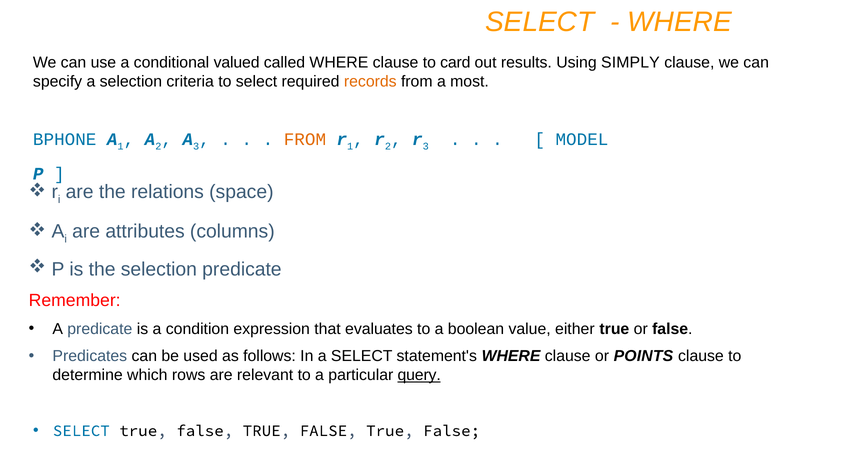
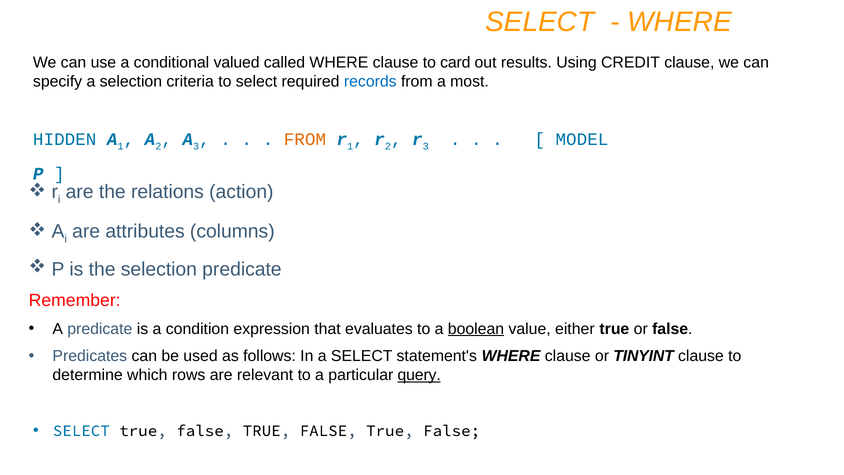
SIMPLY: SIMPLY -> CREDIT
records colour: orange -> blue
BPHONE: BPHONE -> HIDDEN
space: space -> action
boolean underline: none -> present
POINTS: POINTS -> TINYINT
